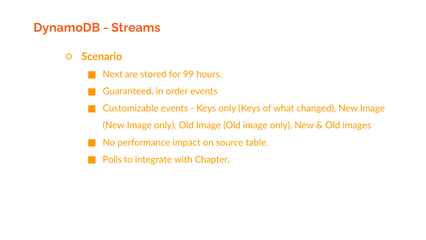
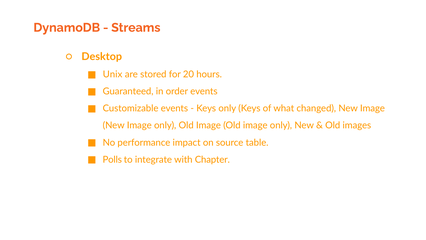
Scenario: Scenario -> Desktop
Next: Next -> Unix
99: 99 -> 20
